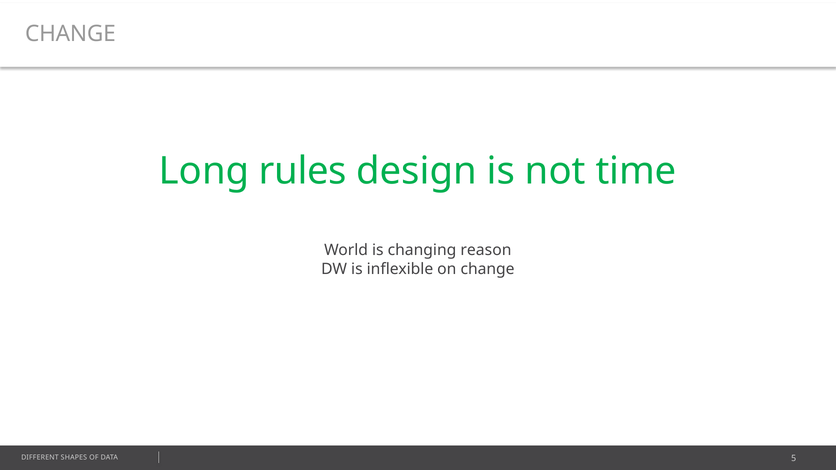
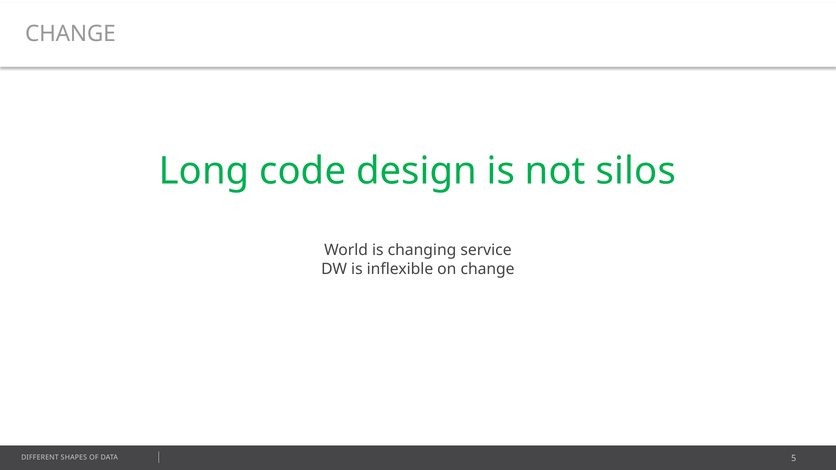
rules: rules -> code
time: time -> silos
reason: reason -> service
